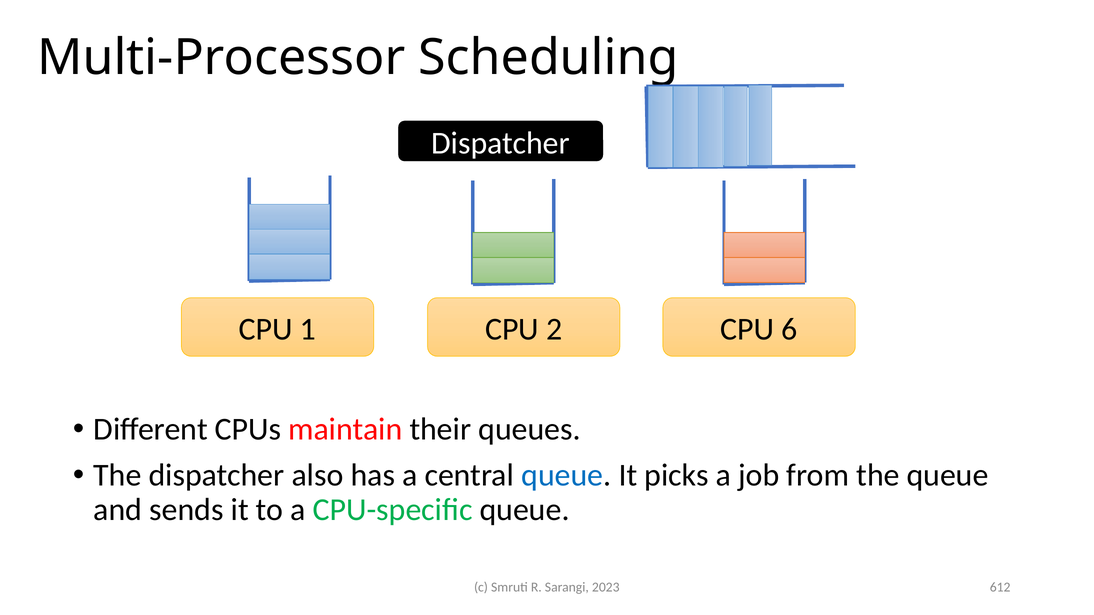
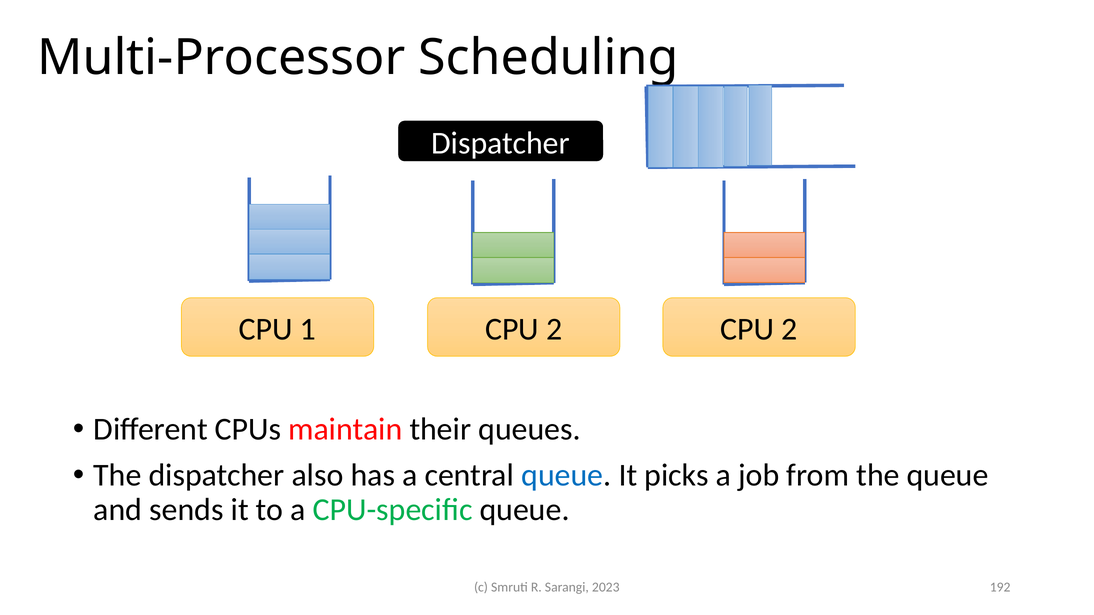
2 CPU 6: 6 -> 2
612: 612 -> 192
